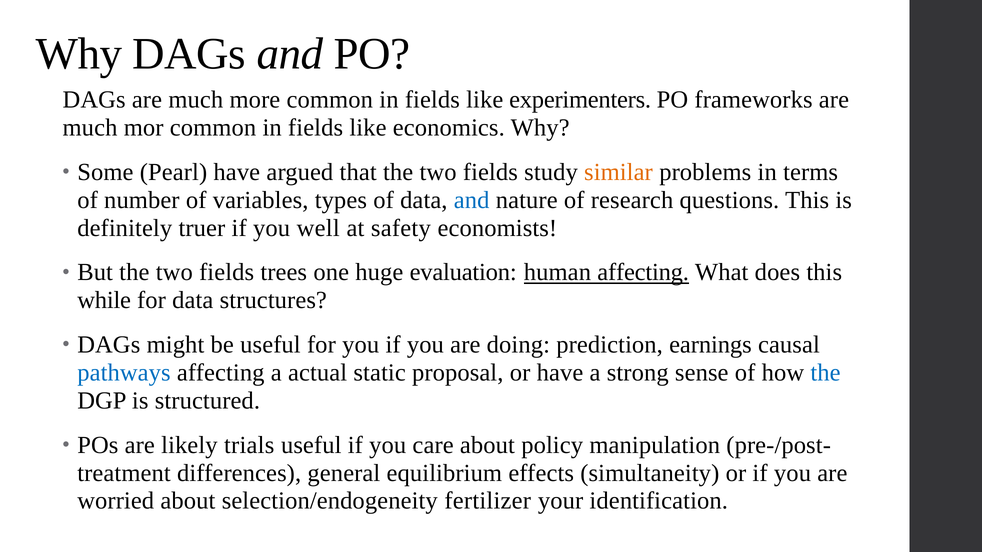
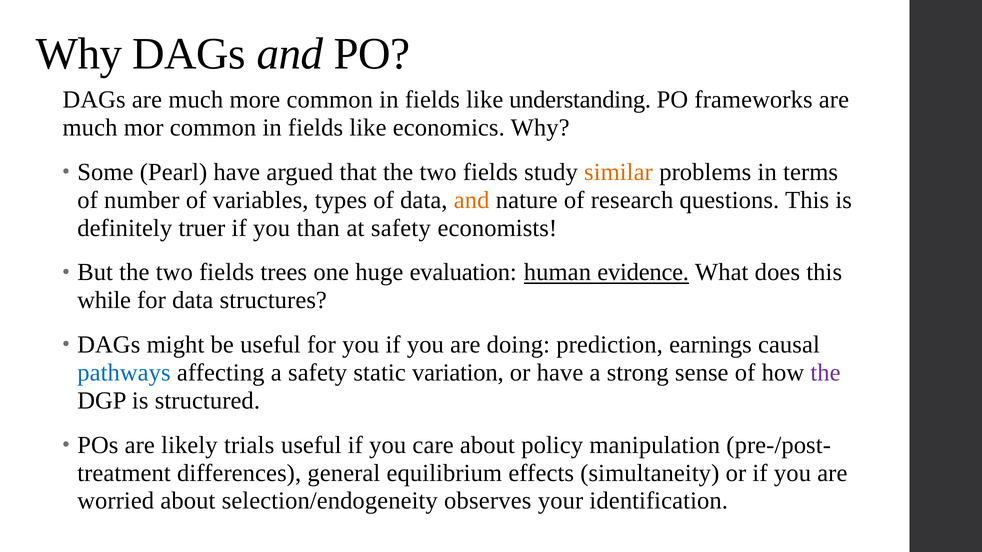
experimenters: experimenters -> understanding
and at (472, 200) colour: blue -> orange
well: well -> than
human affecting: affecting -> evidence
a actual: actual -> safety
proposal: proposal -> variation
the at (826, 373) colour: blue -> purple
fertilizer: fertilizer -> observes
